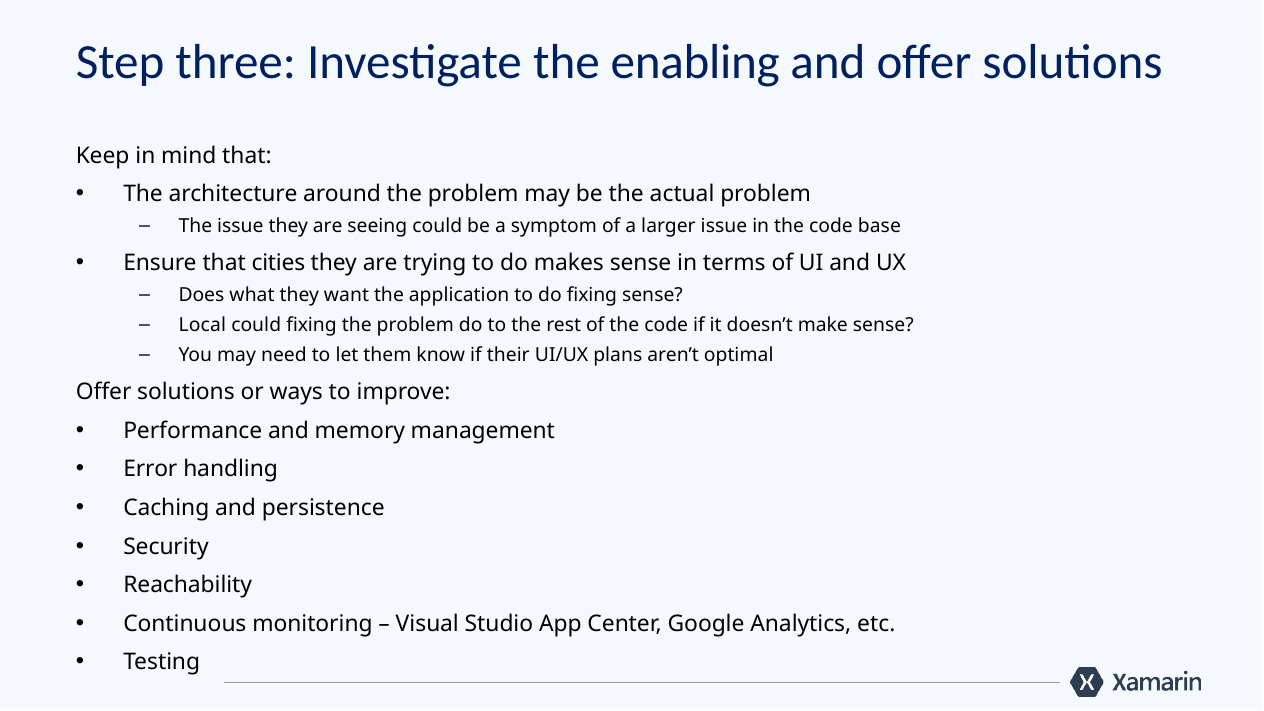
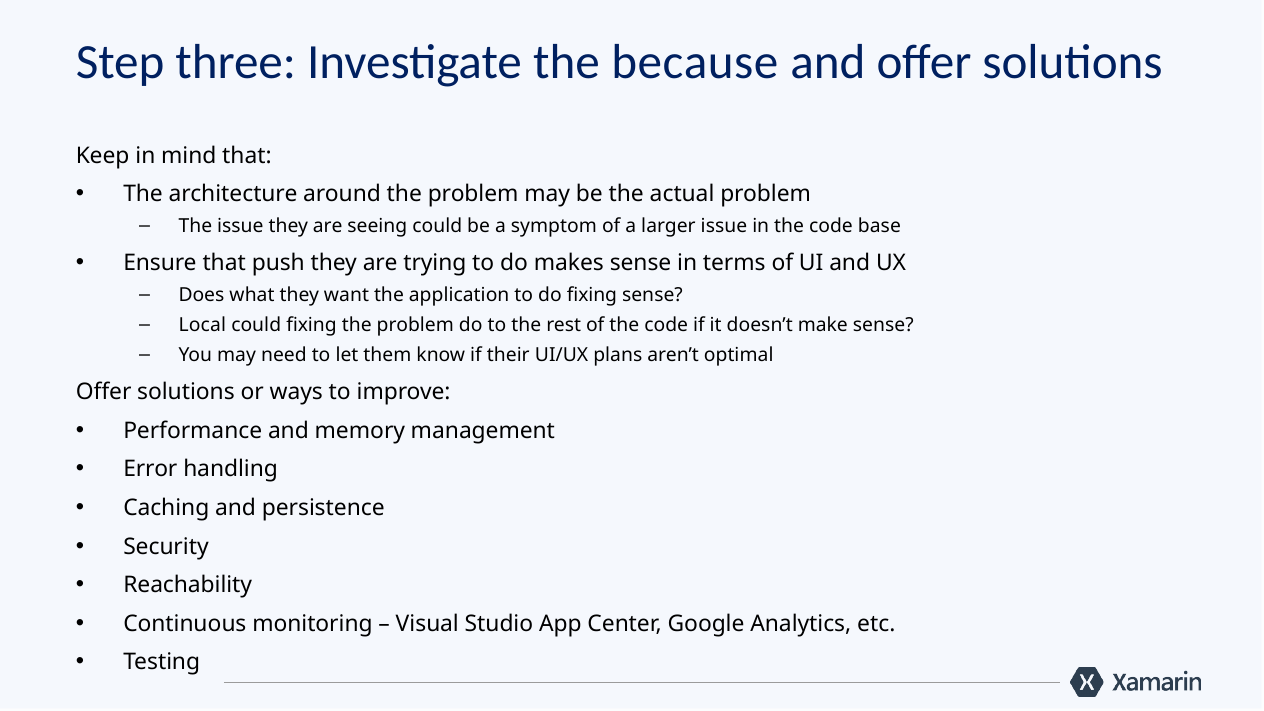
enabling: enabling -> because
cities: cities -> push
